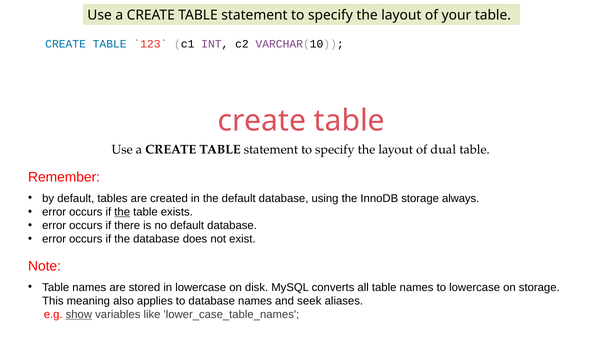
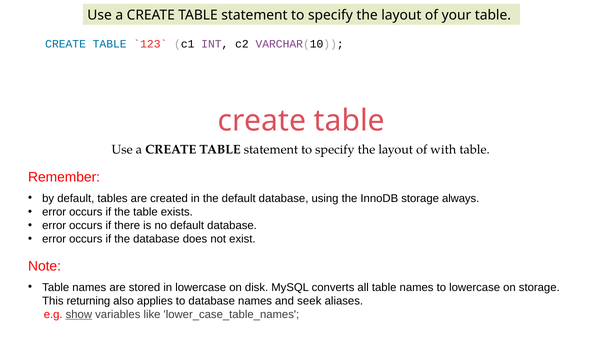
dual: dual -> with
the at (122, 212) underline: present -> none
meaning: meaning -> returning
